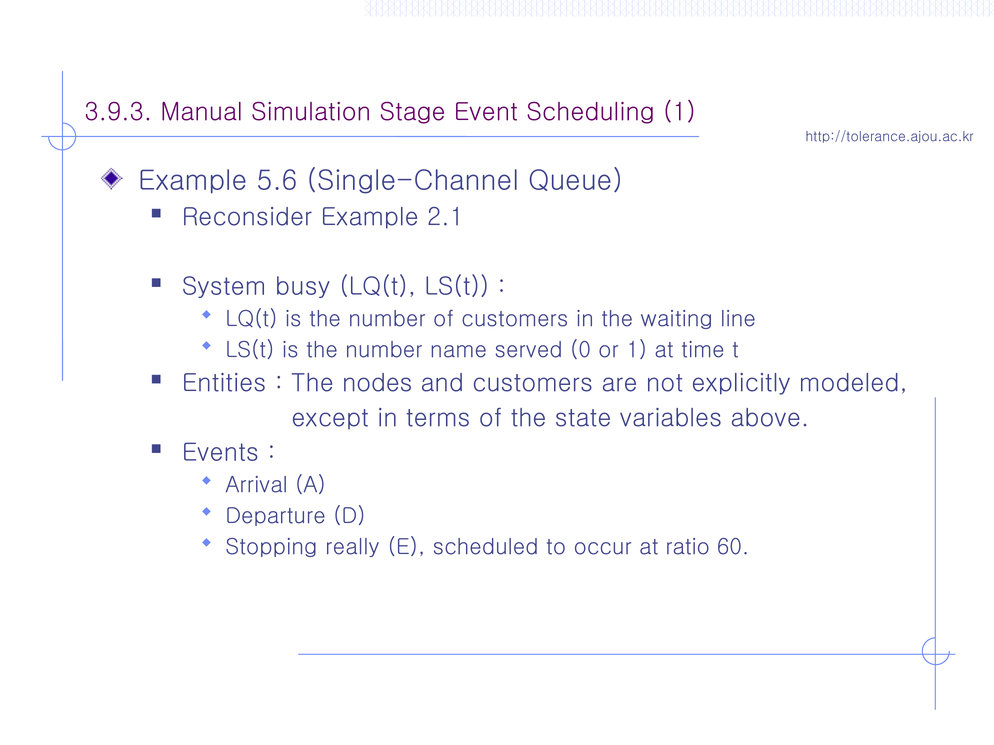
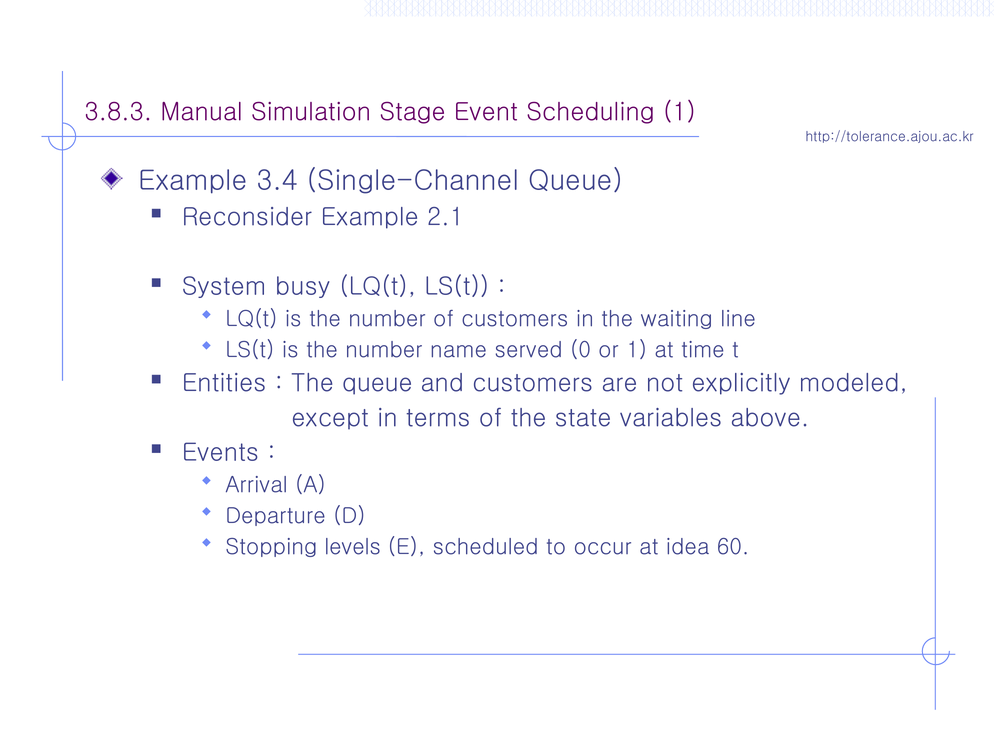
3.9.3: 3.9.3 -> 3.8.3
5.6: 5.6 -> 3.4
The nodes: nodes -> queue
really: really -> levels
ratio: ratio -> idea
